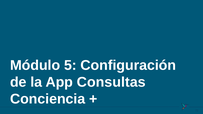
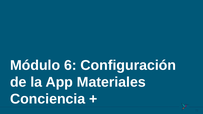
5: 5 -> 6
Consultas: Consultas -> Materiales
